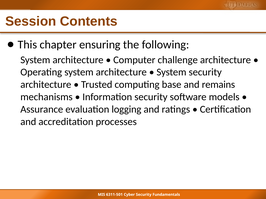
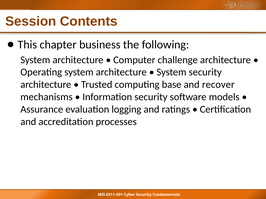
ensuring: ensuring -> business
remains: remains -> recover
